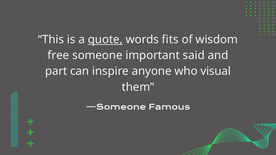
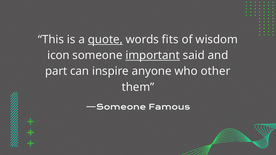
free: free -> icon
important underline: none -> present
visual: visual -> other
